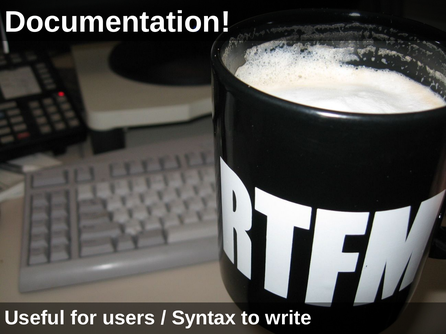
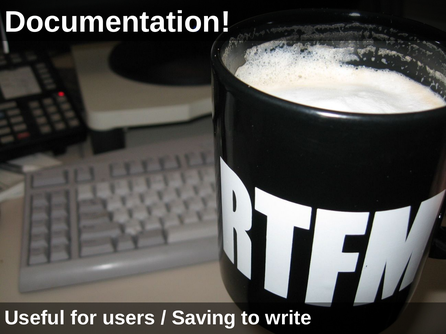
Syntax: Syntax -> Saving
